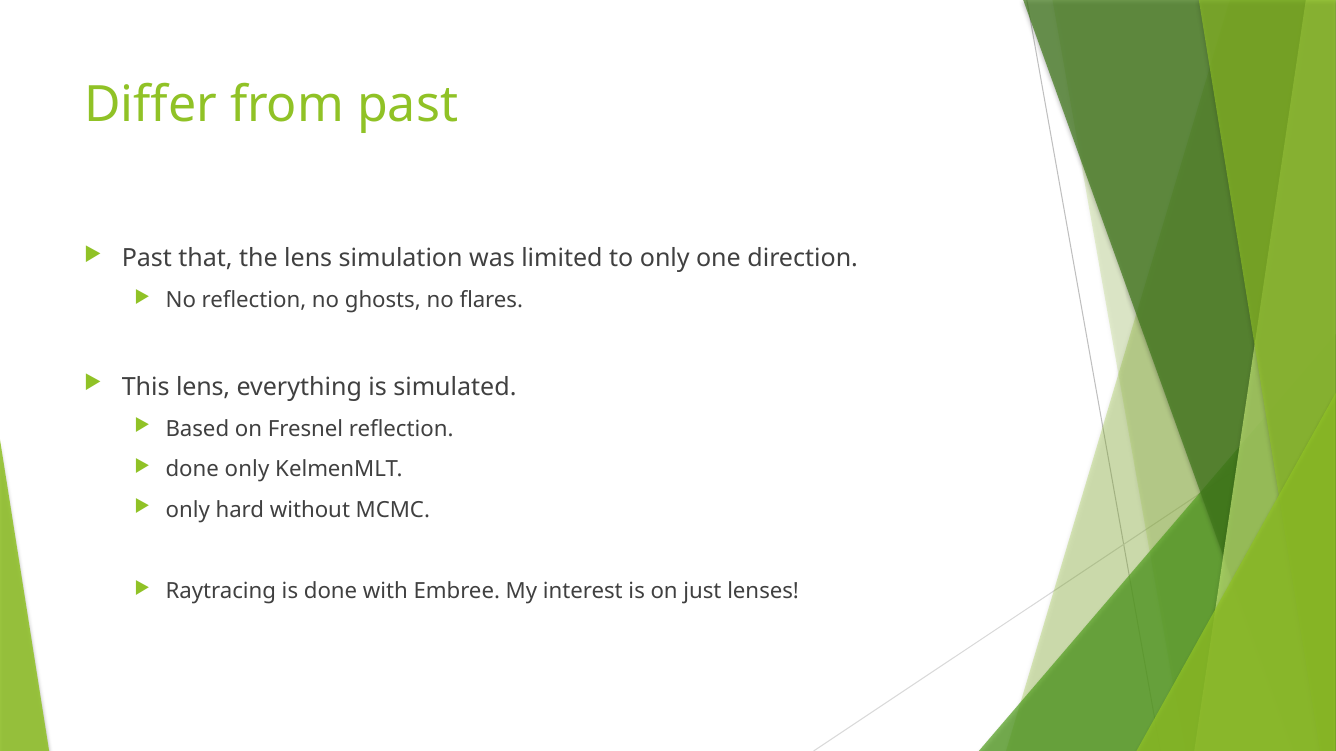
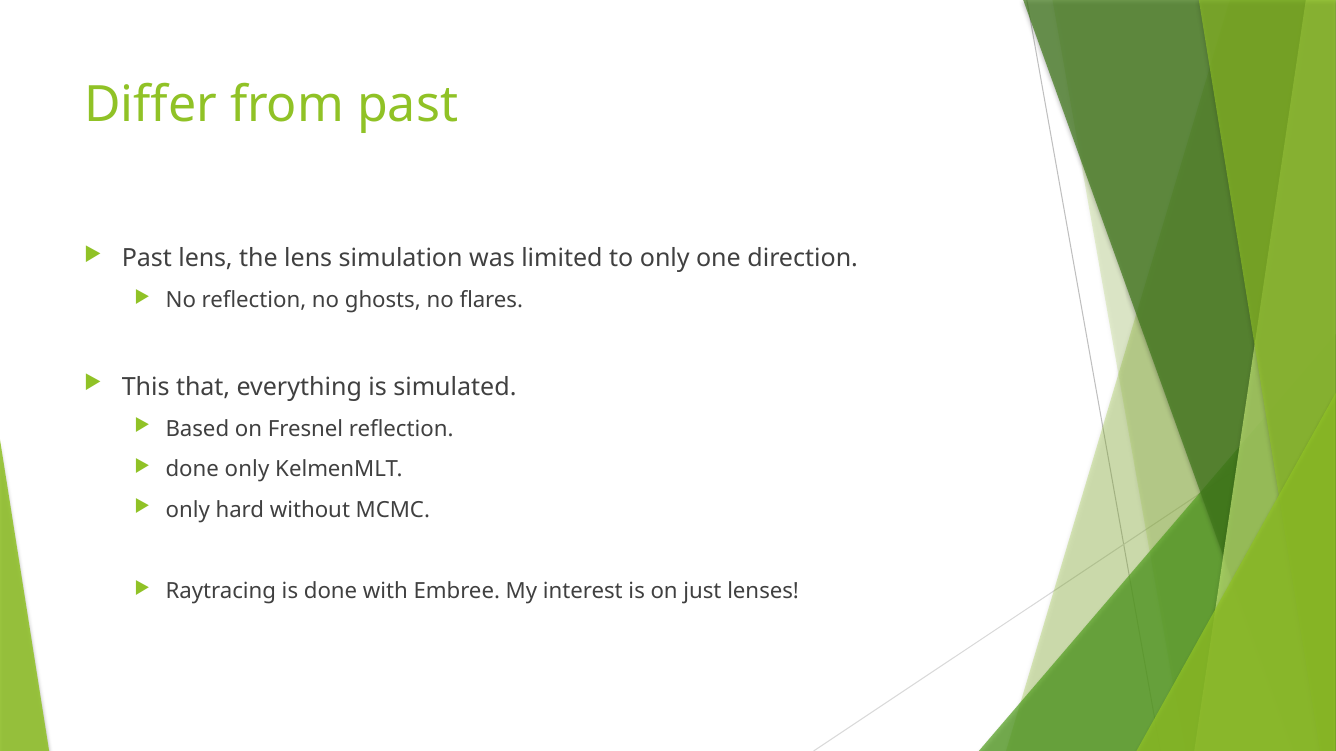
Past that: that -> lens
This lens: lens -> that
